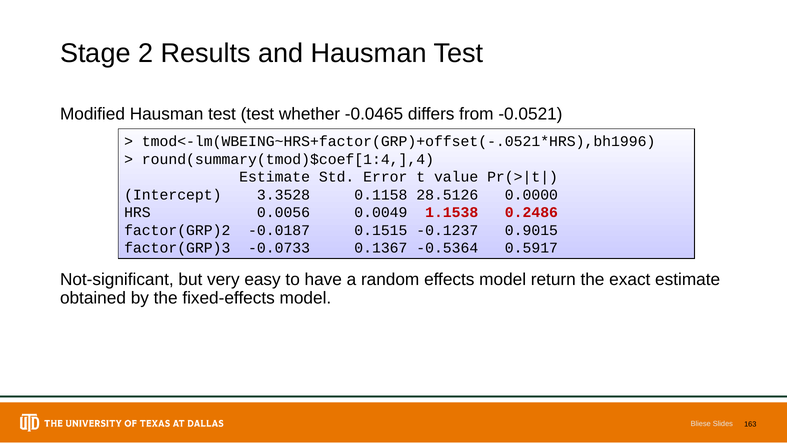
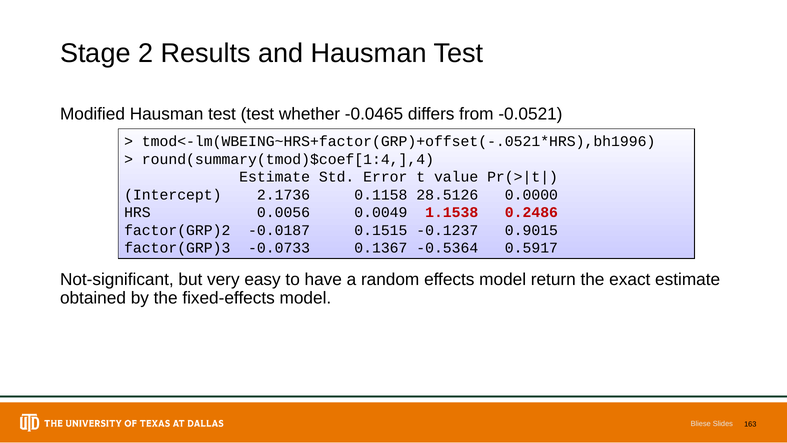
3.3528: 3.3528 -> 2.1736
